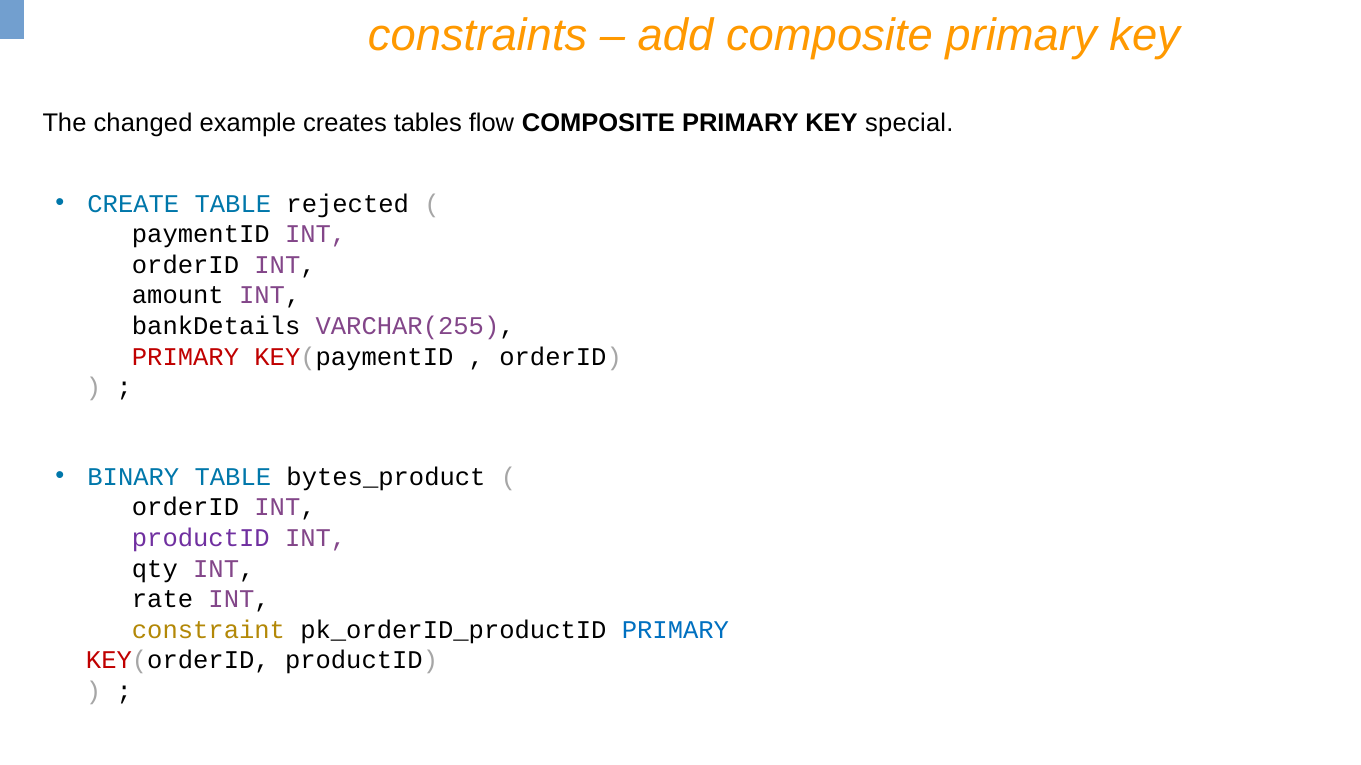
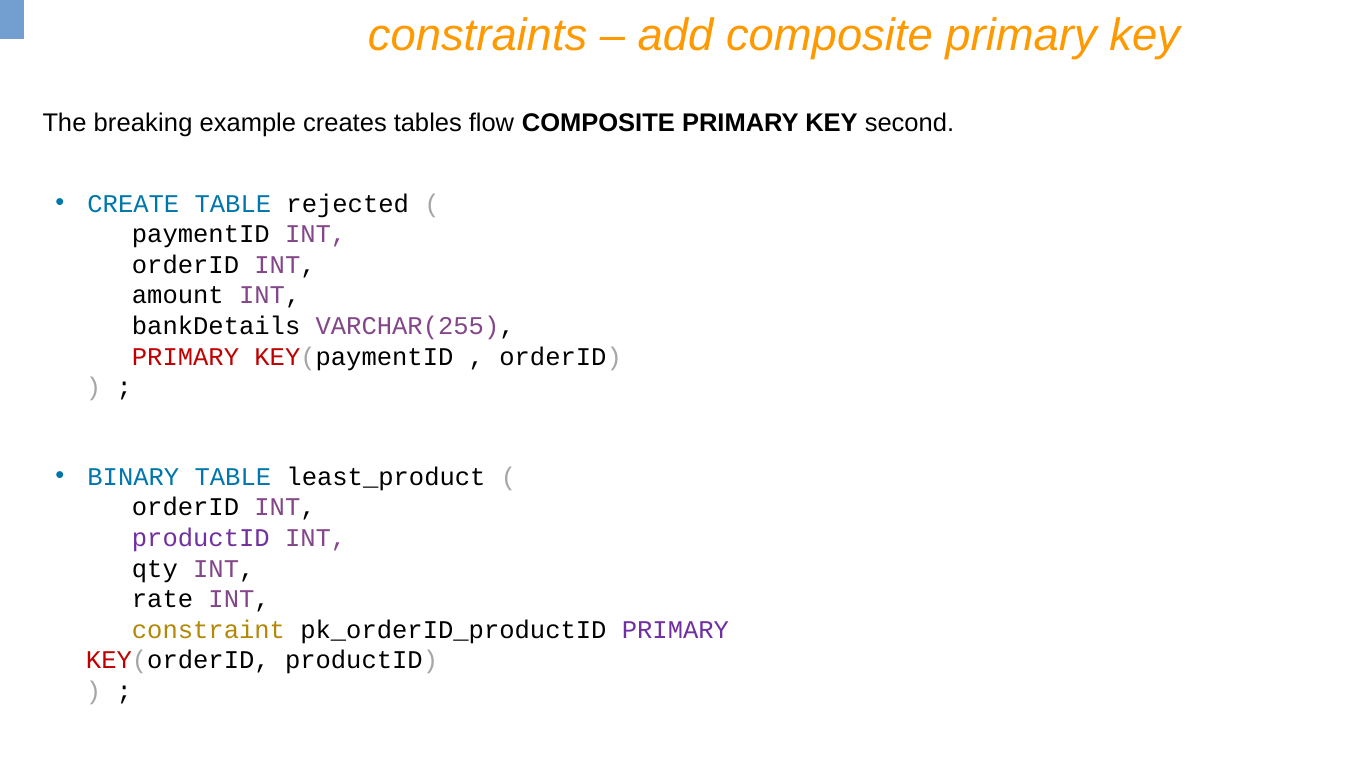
changed: changed -> breaking
special: special -> second
bytes_product: bytes_product -> least_product
PRIMARY at (675, 630) colour: blue -> purple
